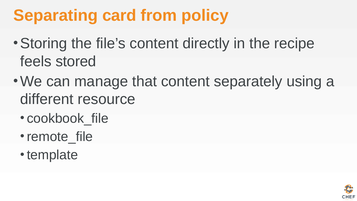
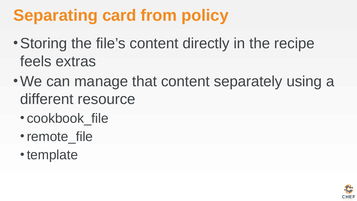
stored: stored -> extras
